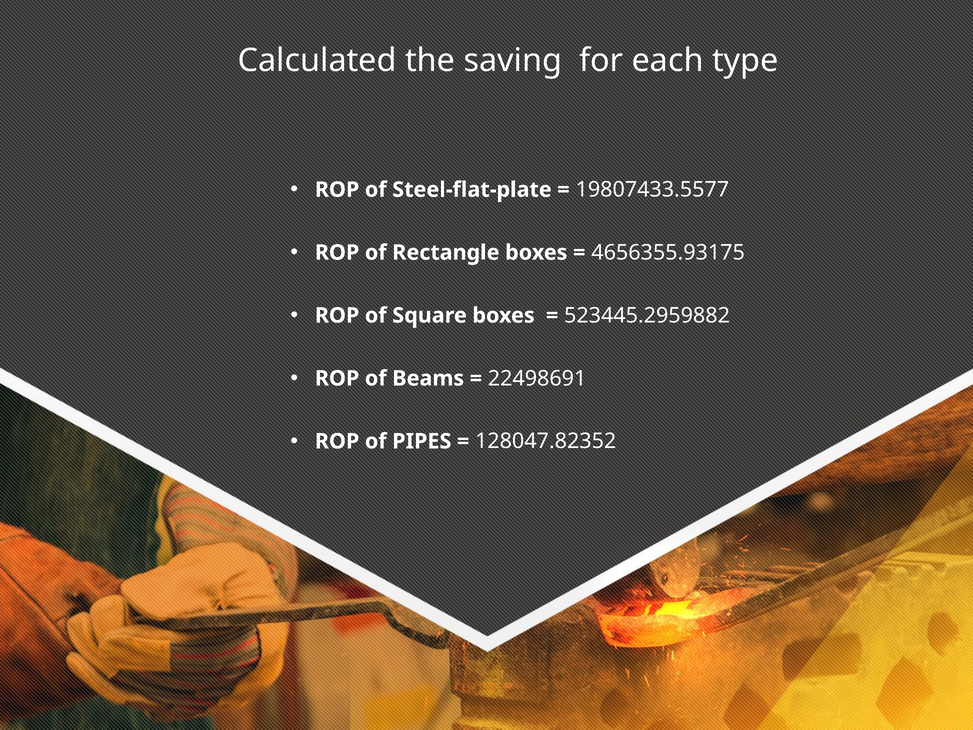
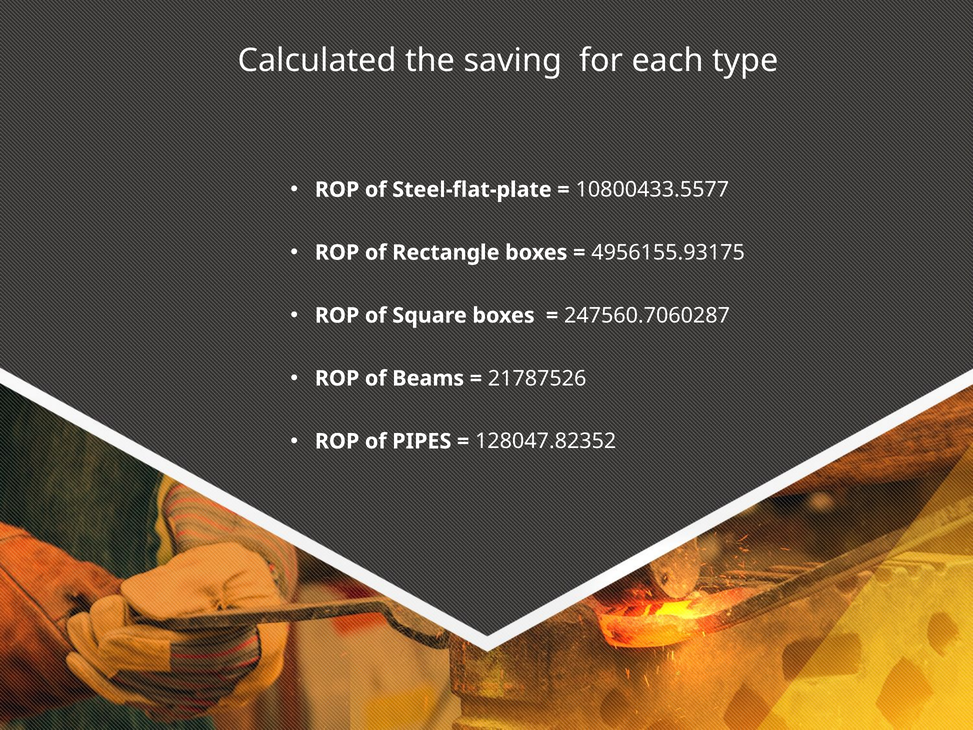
19807433.5577: 19807433.5577 -> 10800433.5577
4656355.93175: 4656355.93175 -> 4956155.93175
523445.2959882: 523445.2959882 -> 247560.7060287
22498691: 22498691 -> 21787526
